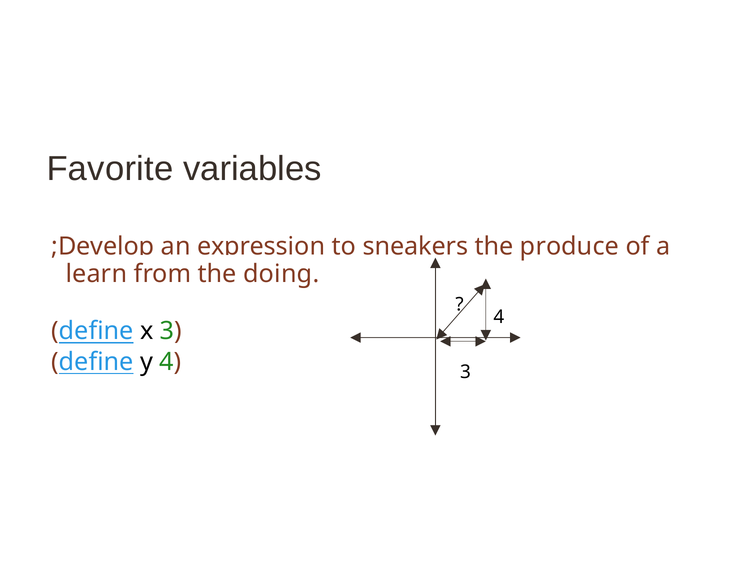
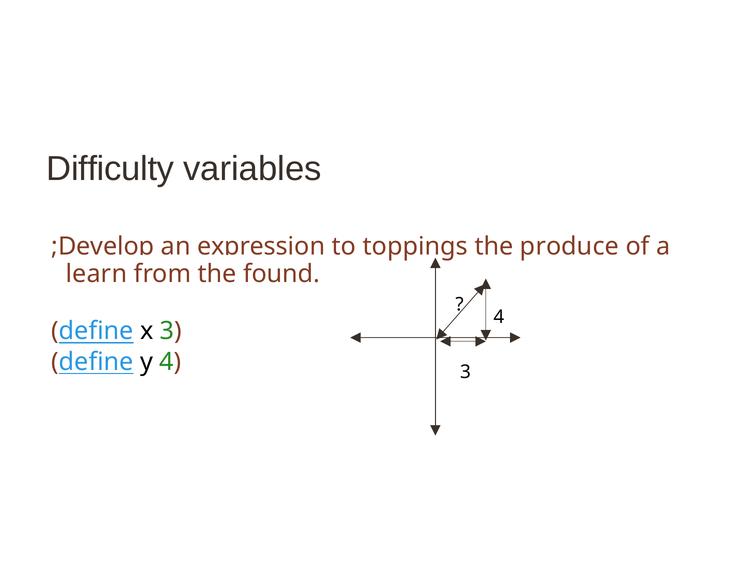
Favorite: Favorite -> Difficulty
sneakers: sneakers -> toppings
doing: doing -> found
